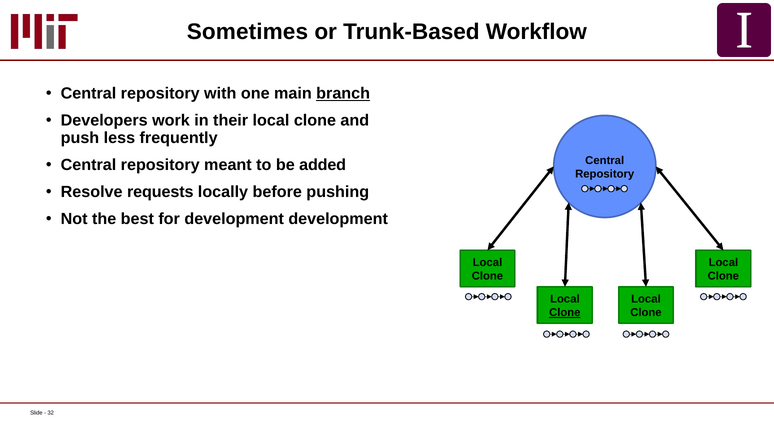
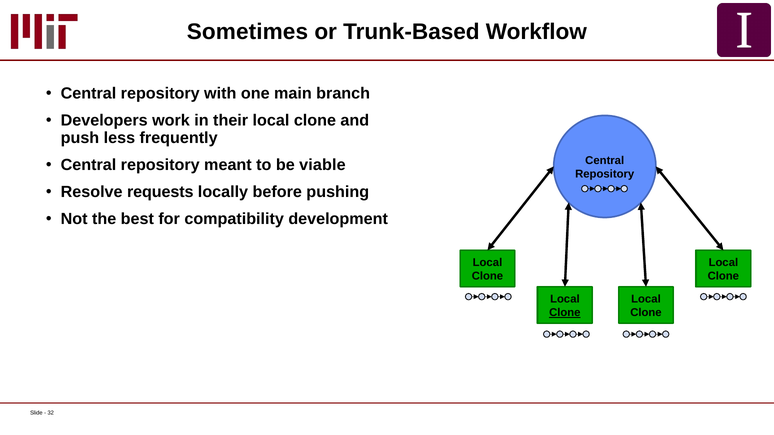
branch underline: present -> none
added: added -> viable
for development: development -> compatibility
